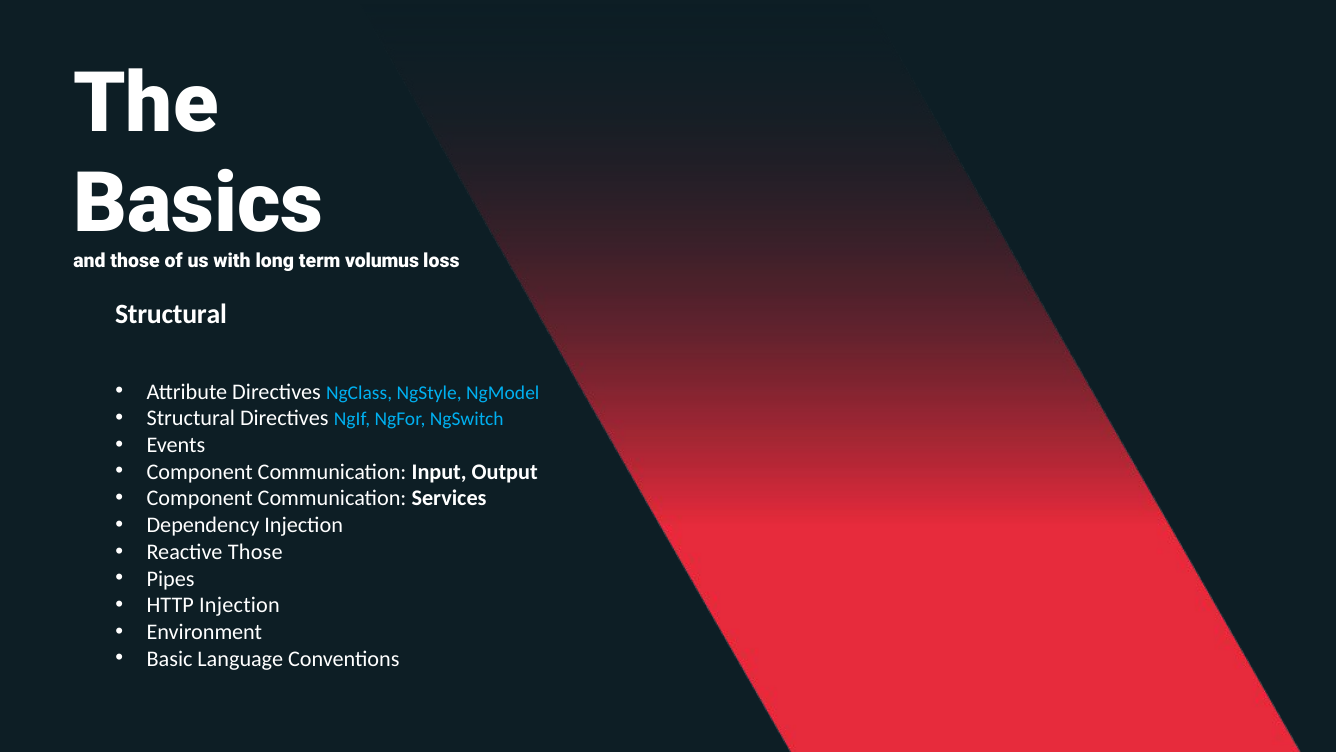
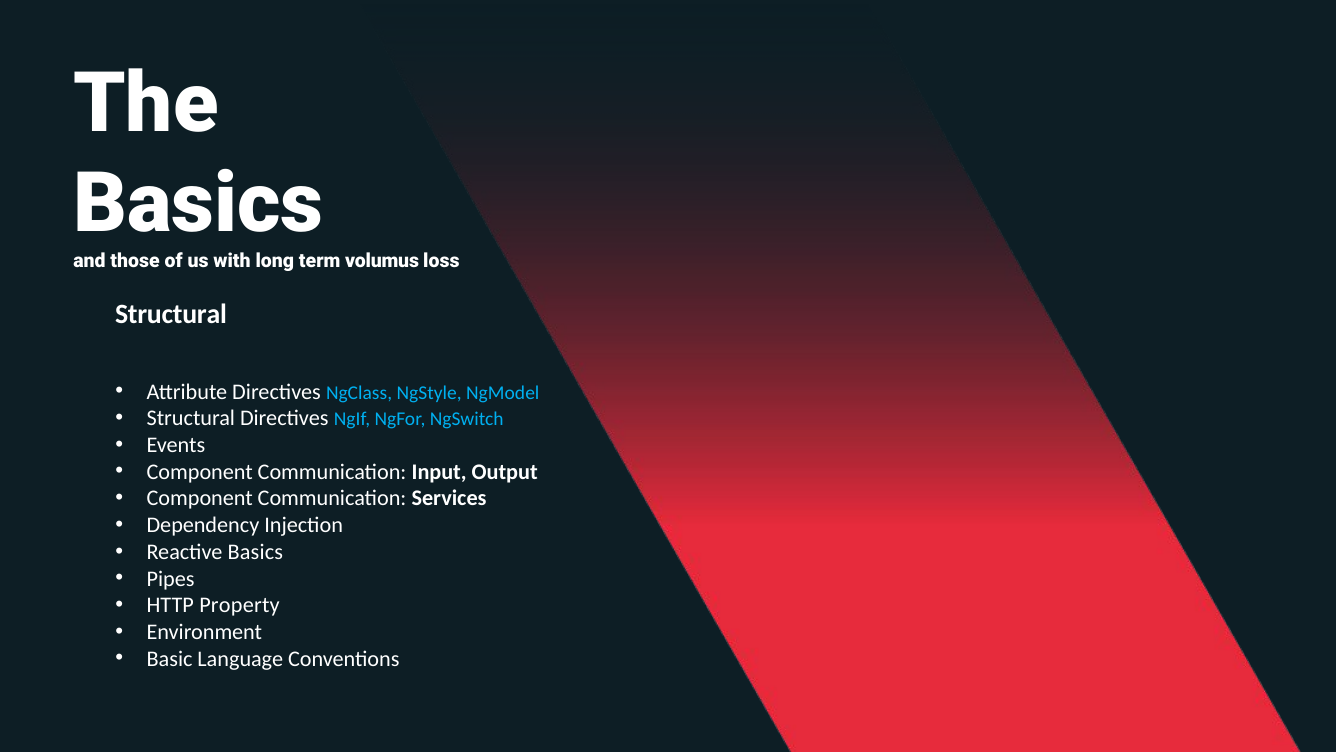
Reactive Those: Those -> Basics
HTTP Injection: Injection -> Property
